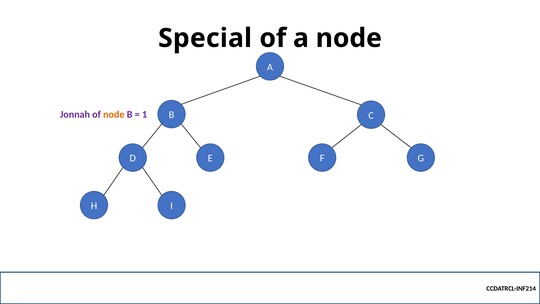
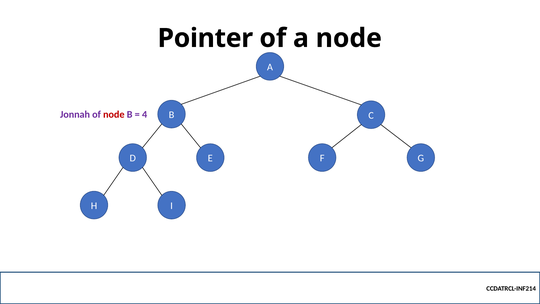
Special: Special -> Pointer
node at (114, 115) colour: orange -> red
1: 1 -> 4
